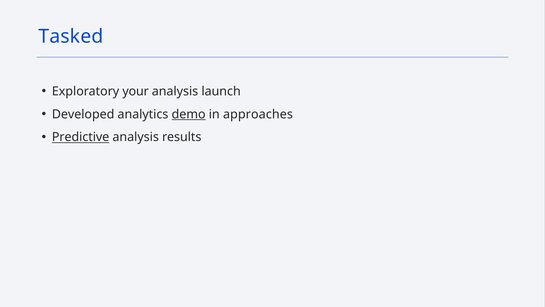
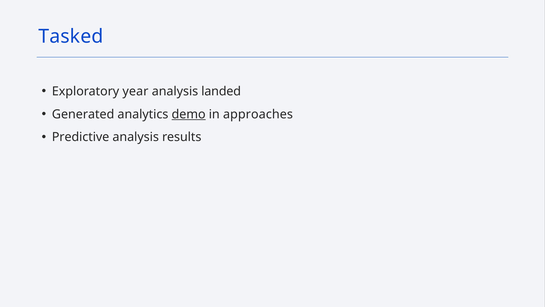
your: your -> year
launch: launch -> landed
Developed: Developed -> Generated
Predictive underline: present -> none
